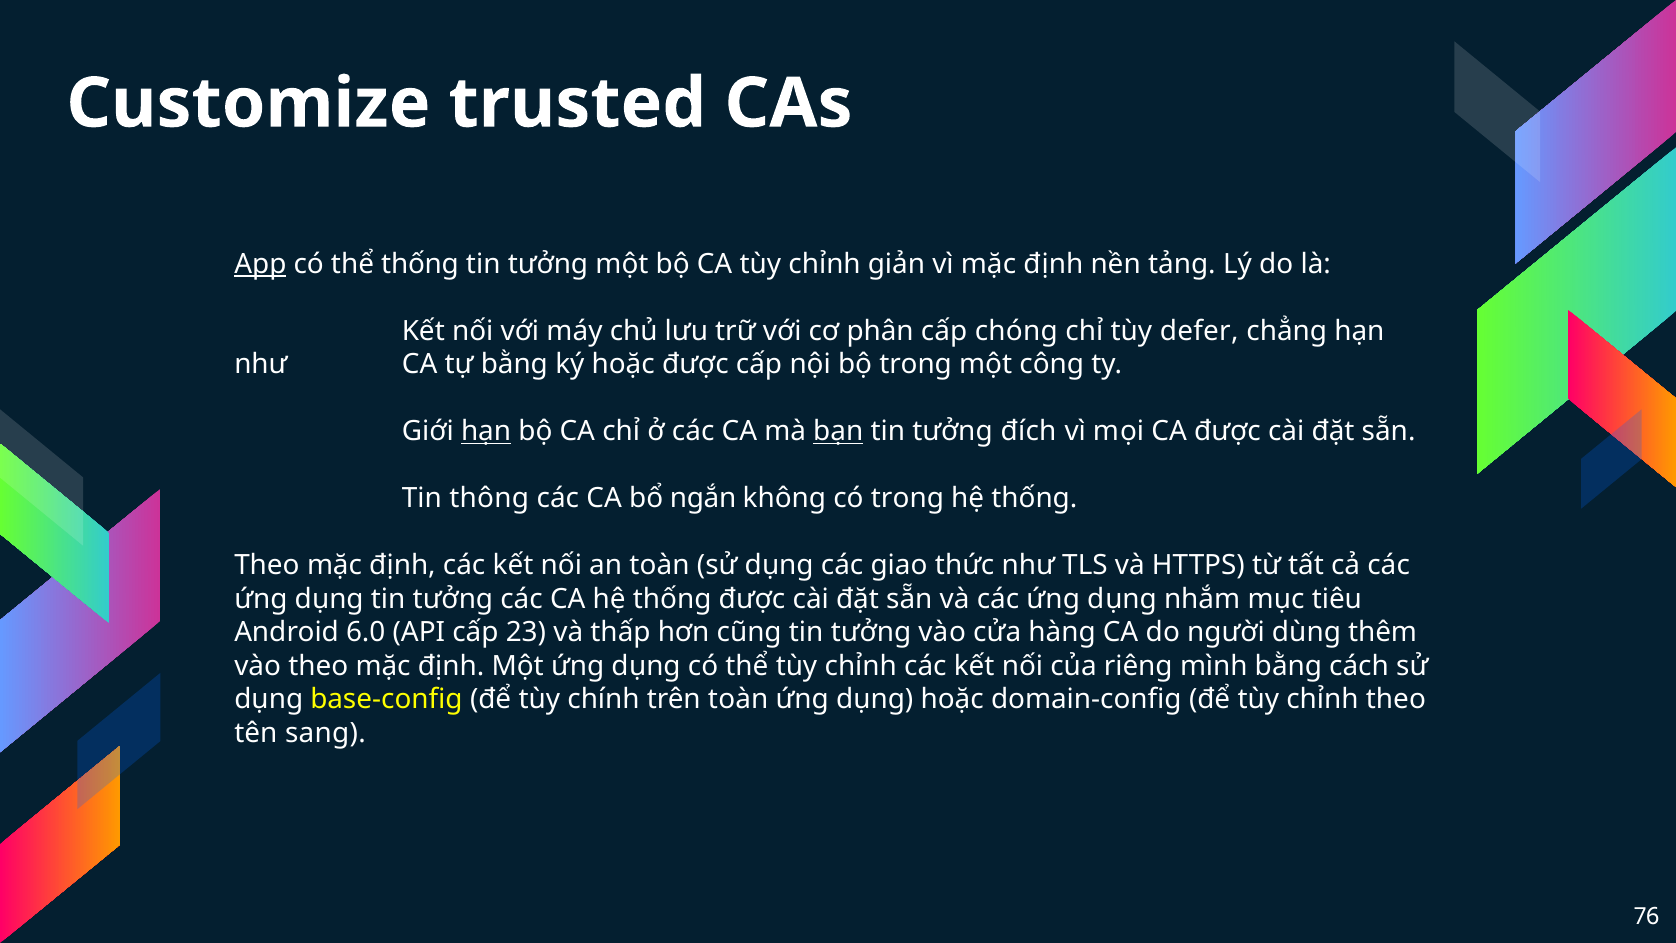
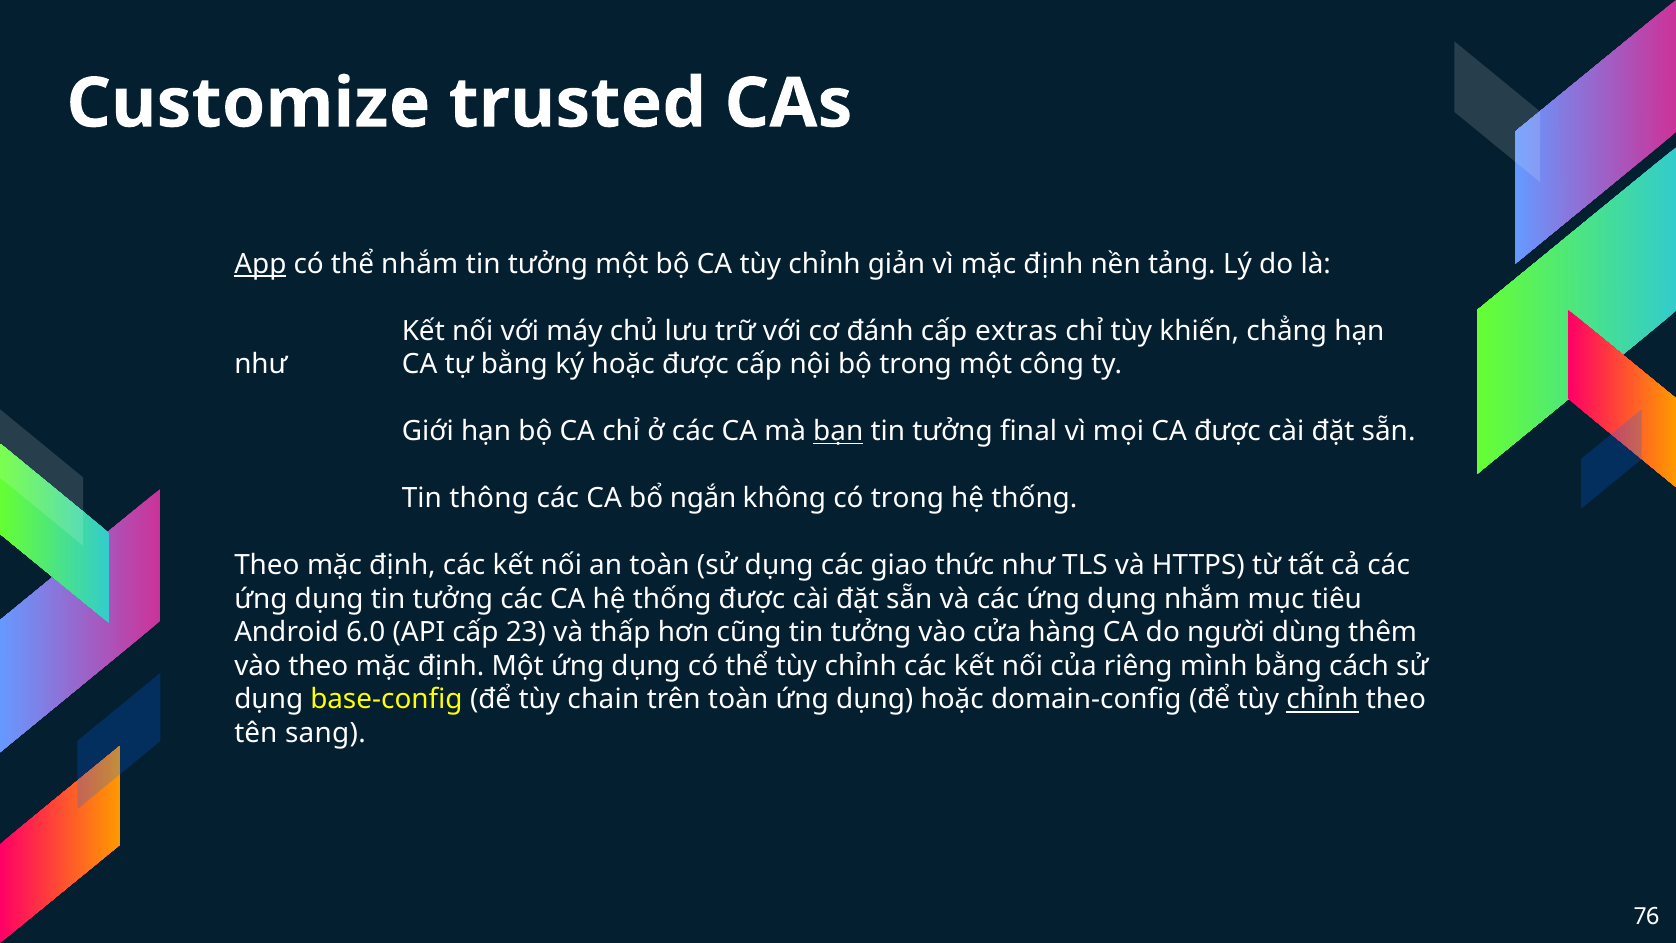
thể thống: thống -> nhắm
phân: phân -> đánh
chóng: chóng -> extras
defer: defer -> khiến
hạn at (486, 431) underline: present -> none
đích: đích -> final
chính: chính -> chain
chỉnh at (1322, 700) underline: none -> present
